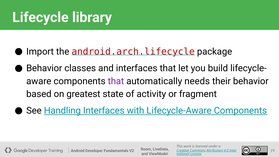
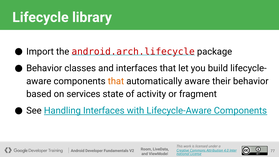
that at (116, 81) colour: purple -> orange
automatically needs: needs -> aware
greatest: greatest -> services
